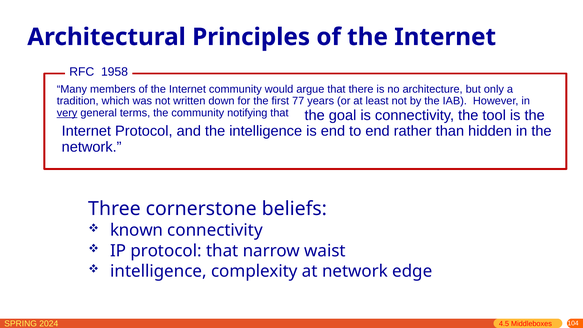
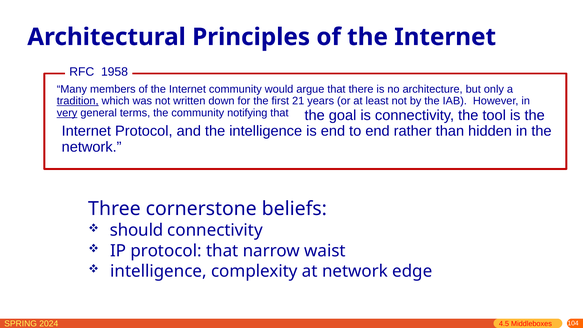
tradition underline: none -> present
77: 77 -> 21
known: known -> should
